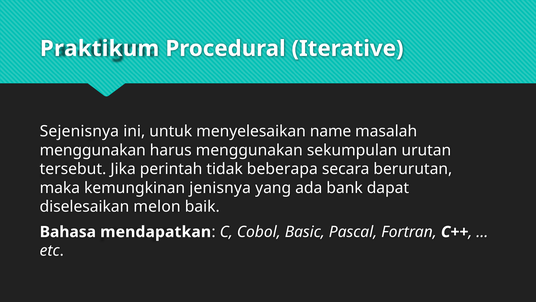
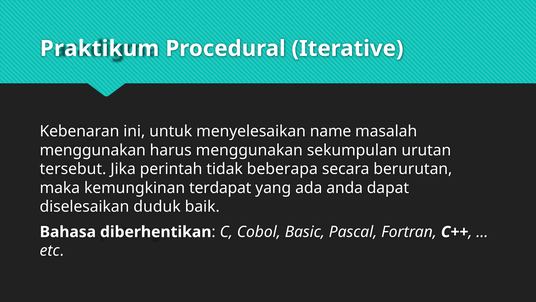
Sejenisnya: Sejenisnya -> Kebenaran
jenisnya: jenisnya -> terdapat
bank: bank -> anda
melon: melon -> duduk
mendapatkan: mendapatkan -> diberhentikan
